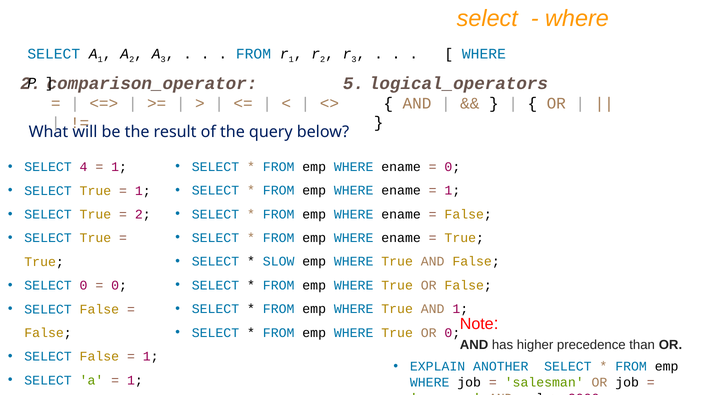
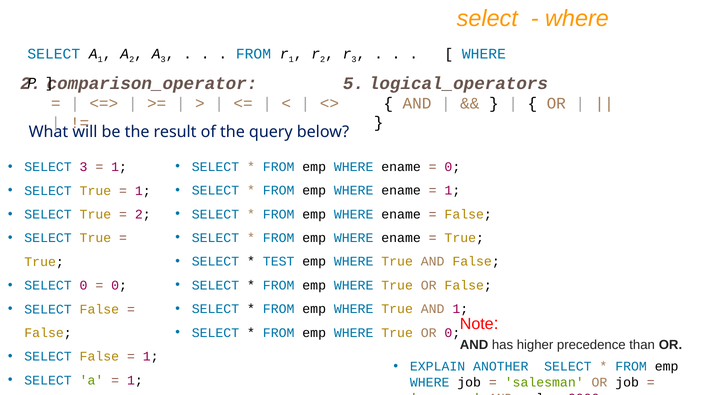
SELECT 4: 4 -> 3
SLOW: SLOW -> TEST
